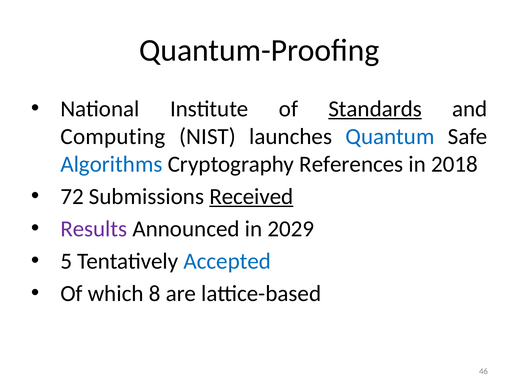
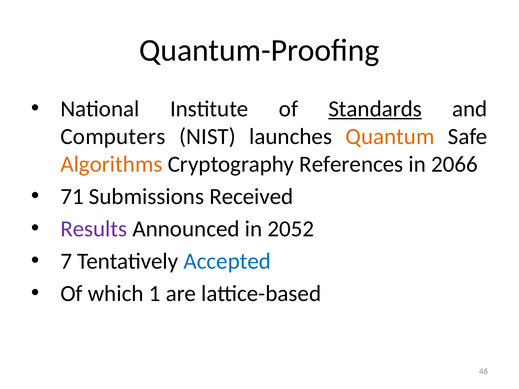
Computing: Computing -> Computers
Quantum colour: blue -> orange
Algorithms colour: blue -> orange
2018: 2018 -> 2066
72: 72 -> 71
Received underline: present -> none
2029: 2029 -> 2052
5: 5 -> 7
8: 8 -> 1
